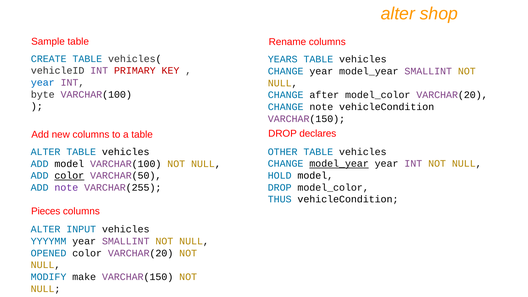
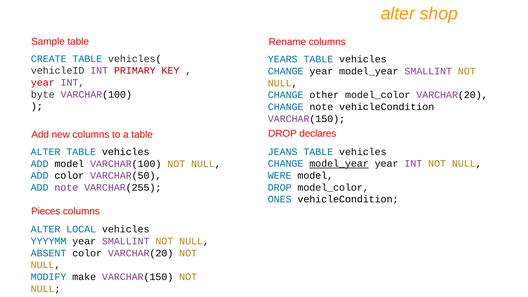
year at (43, 83) colour: blue -> red
after: after -> other
OTHER: OTHER -> JEANS
color at (69, 176) underline: present -> none
HOLD: HOLD -> WERE
THUS: THUS -> ONES
INPUT: INPUT -> LOCAL
OPENED: OPENED -> ABSENT
